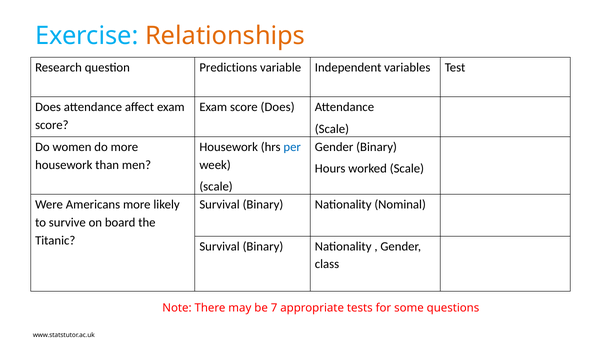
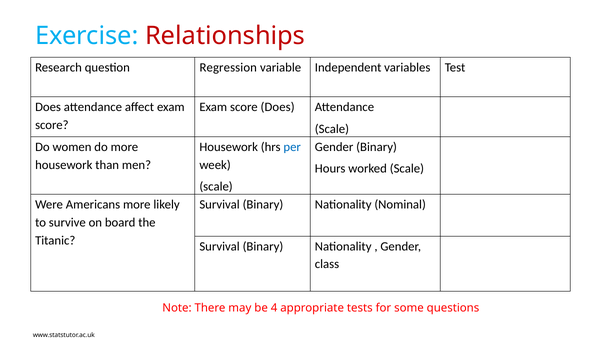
Relationships colour: orange -> red
Predictions: Predictions -> Regression
7: 7 -> 4
